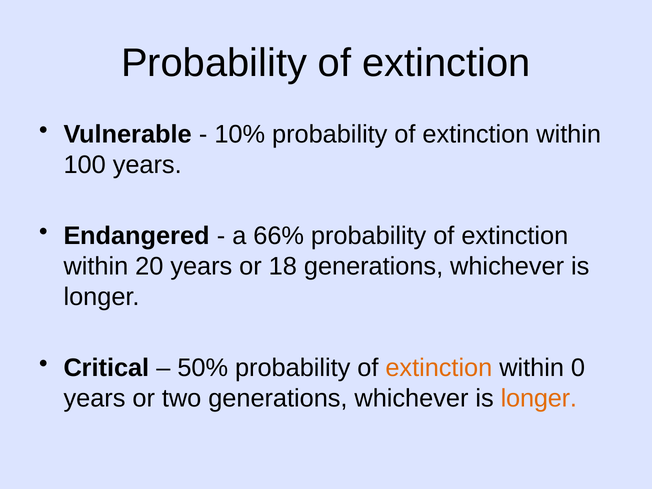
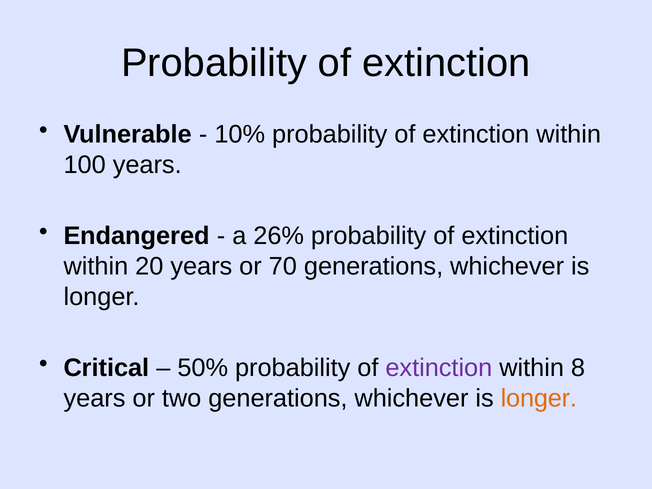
66%: 66% -> 26%
18: 18 -> 70
extinction at (439, 368) colour: orange -> purple
0: 0 -> 8
